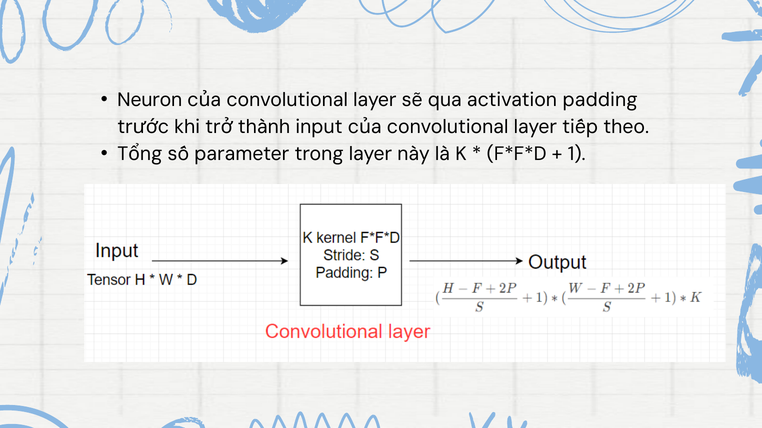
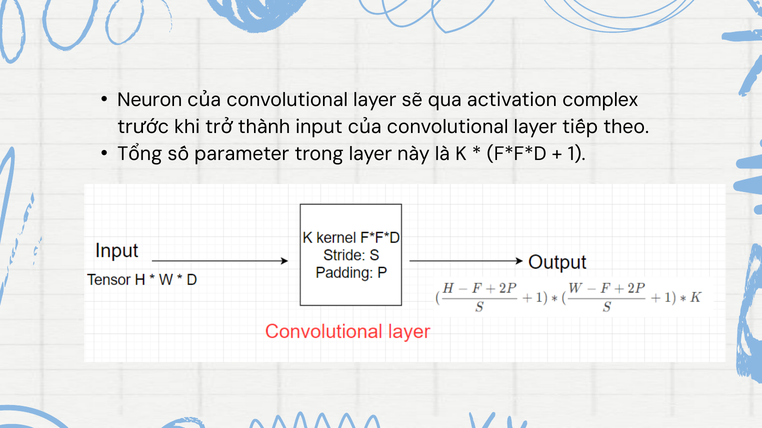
padding: padding -> complex
